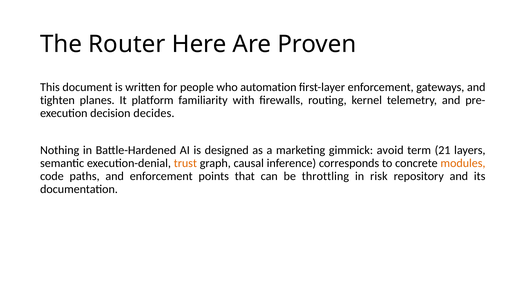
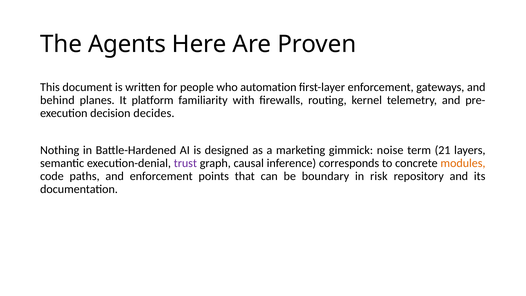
Router: Router -> Agents
tighten: tighten -> behind
avoid: avoid -> noise
trust colour: orange -> purple
throttling: throttling -> boundary
